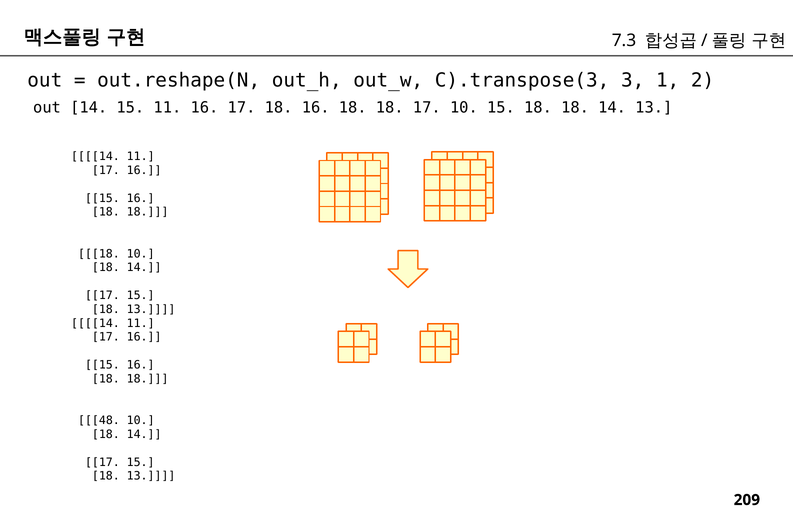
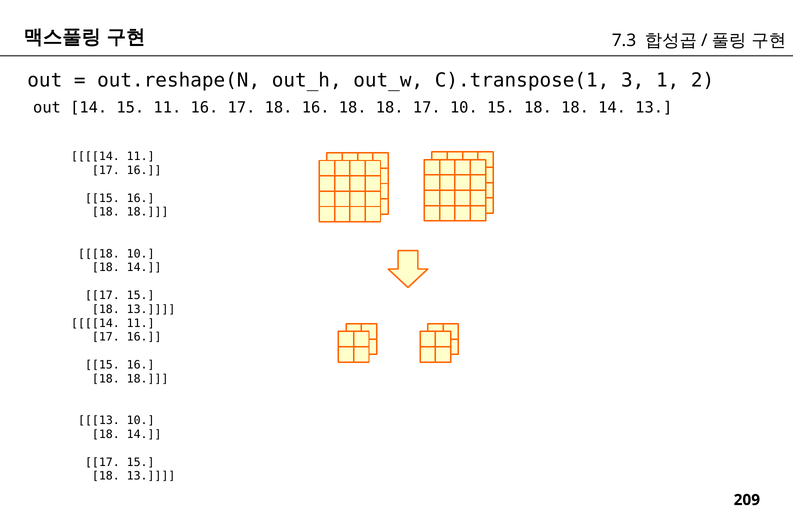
C).transpose(3: C).transpose(3 -> C).transpose(1
48 at (99, 420): 48 -> 13
